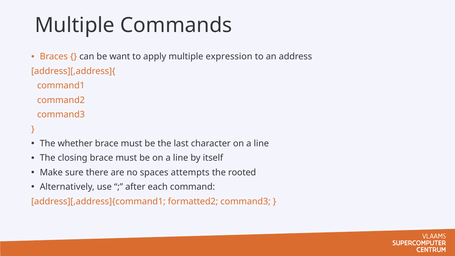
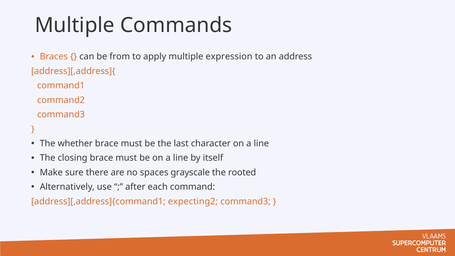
want: want -> from
attempts: attempts -> grayscale
formatted2: formatted2 -> expecting2
